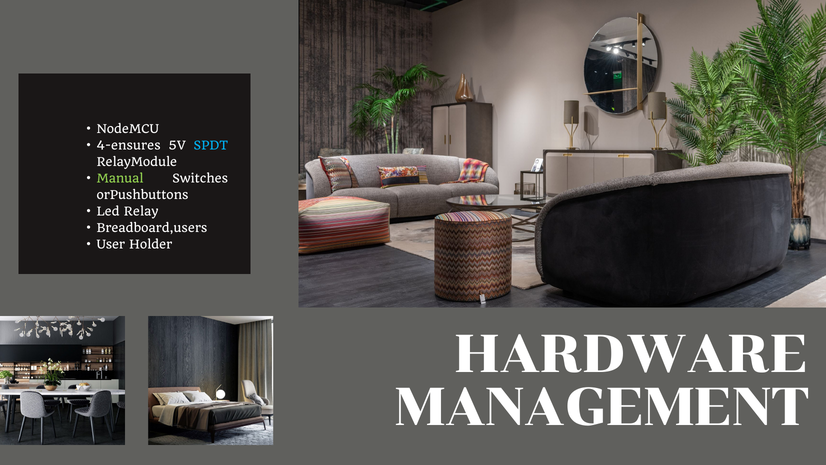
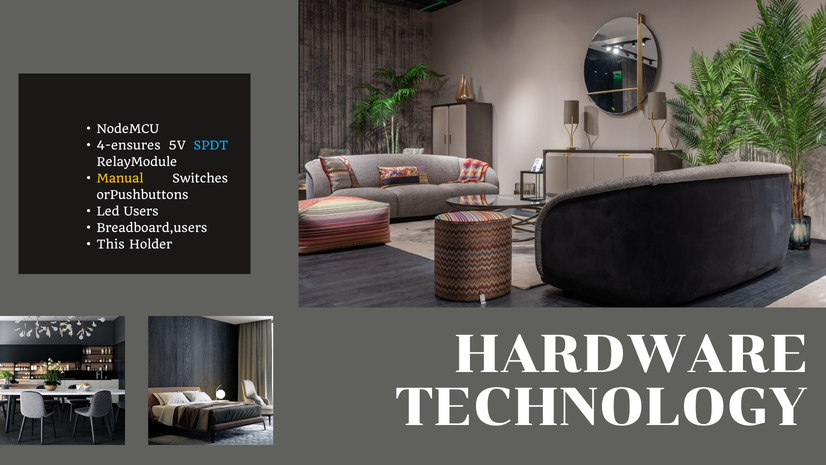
Manual colour: light green -> yellow
Relay: Relay -> Users
User: User -> This
MANAGEMENT: MANAGEMENT -> TECHNOLOGY
